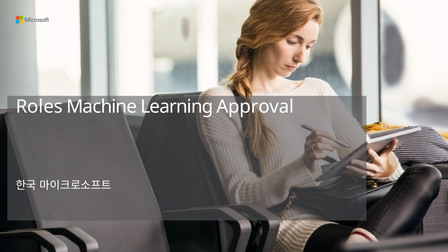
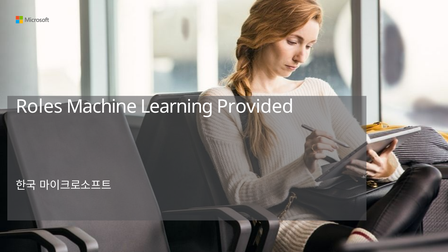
Approval: Approval -> Provided
